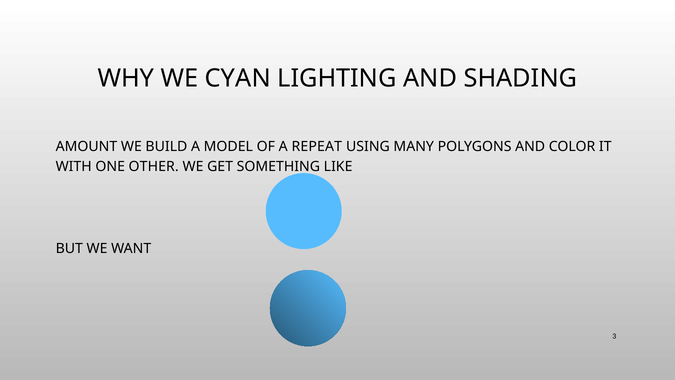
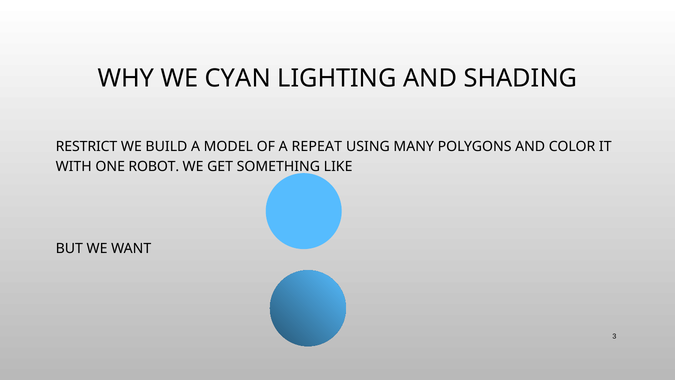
AMOUNT: AMOUNT -> RESTRICT
OTHER: OTHER -> ROBOT
